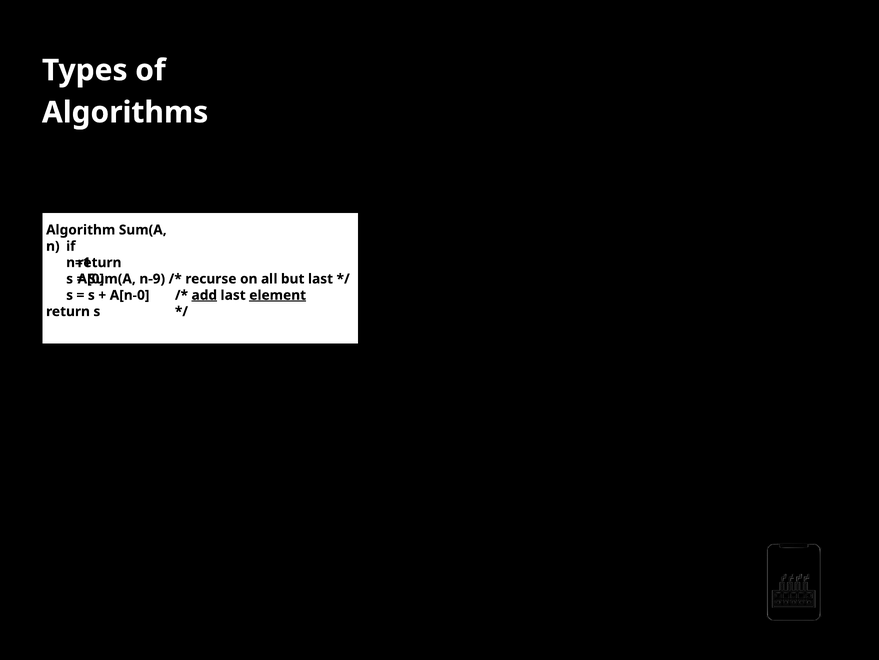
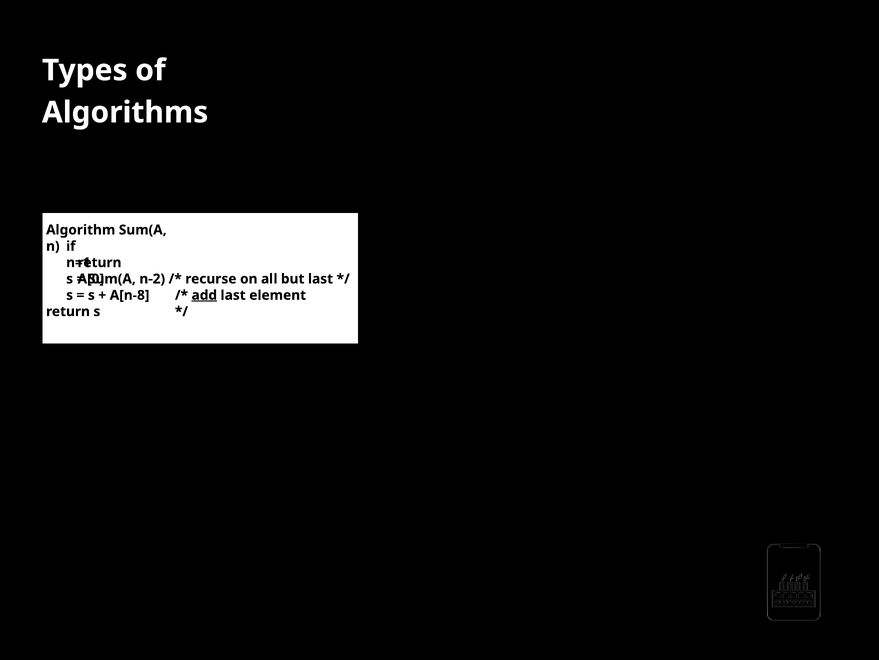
n-9: n-9 -> n-2
A[n-0: A[n-0 -> A[n-8
element underline: present -> none
